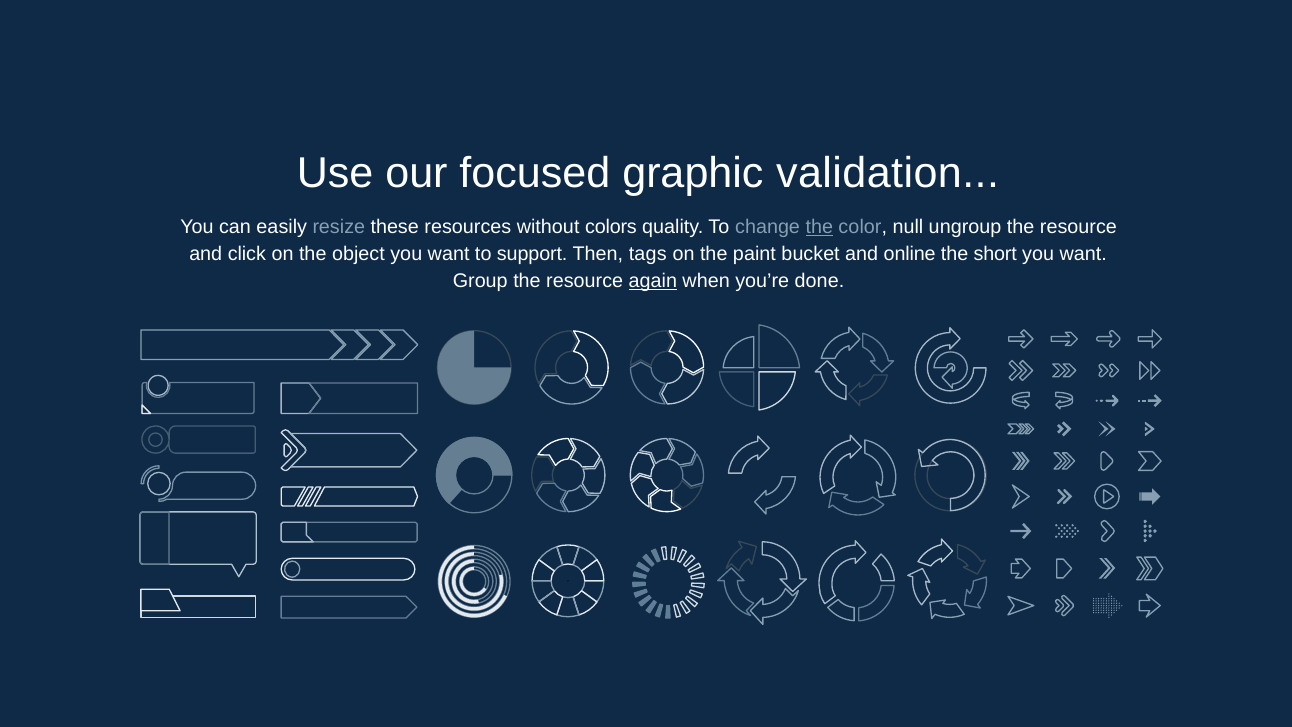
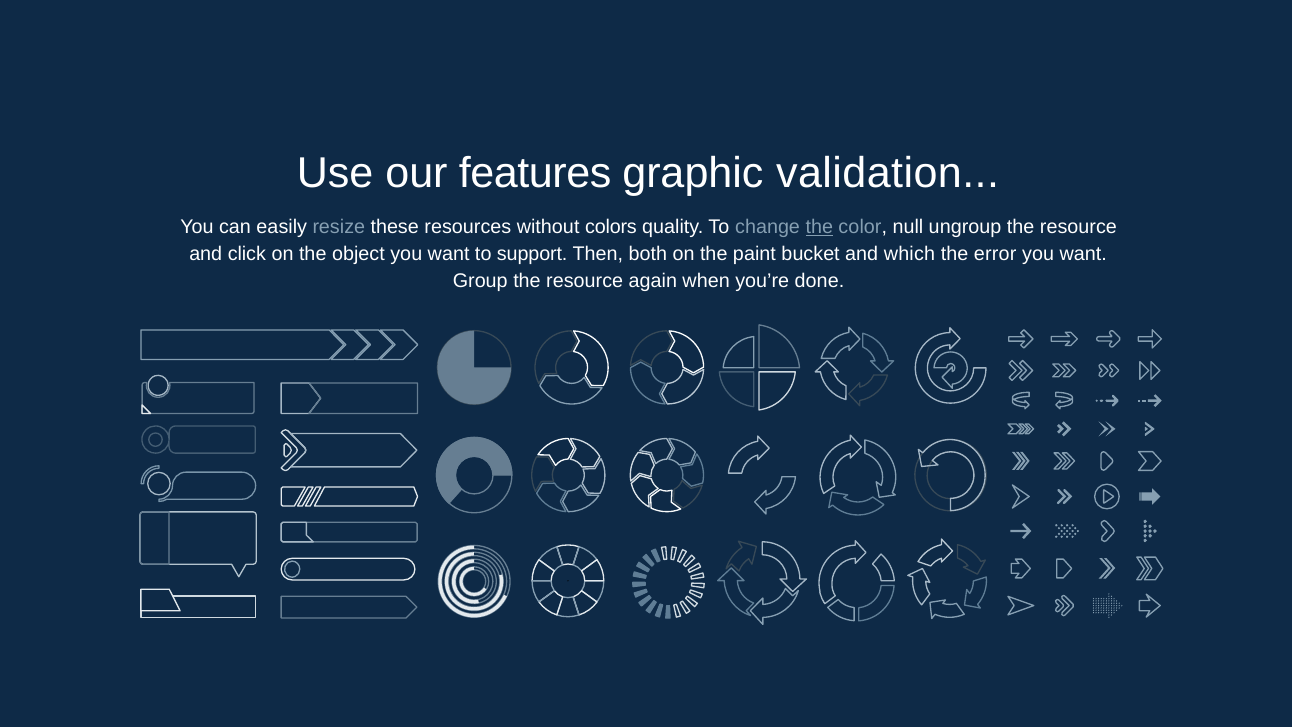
focused: focused -> features
tags: tags -> both
online: online -> which
short: short -> error
again underline: present -> none
